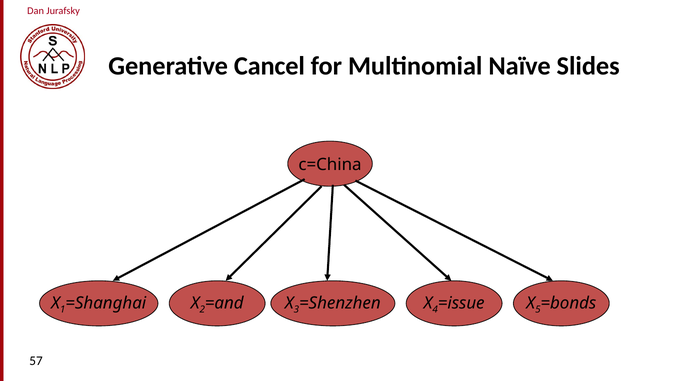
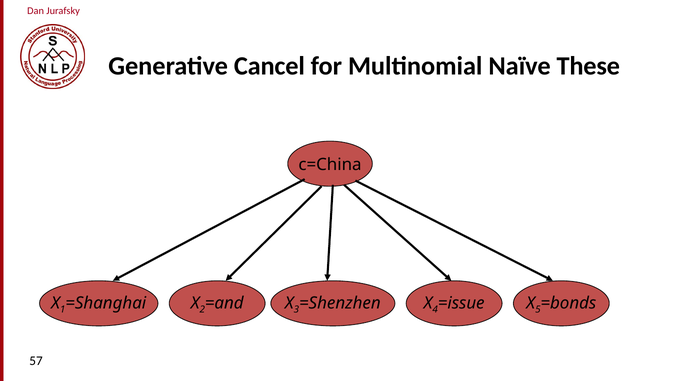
Slides: Slides -> These
